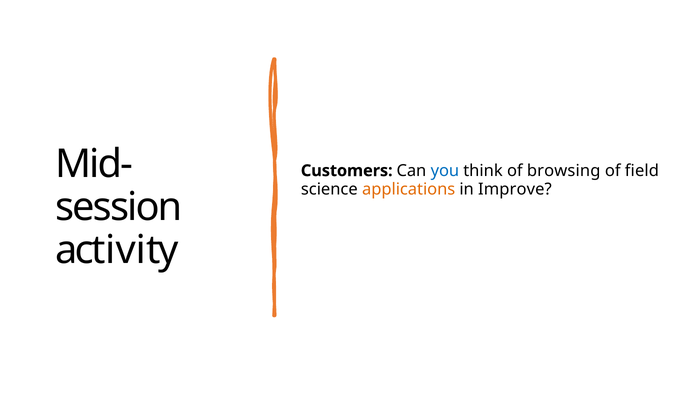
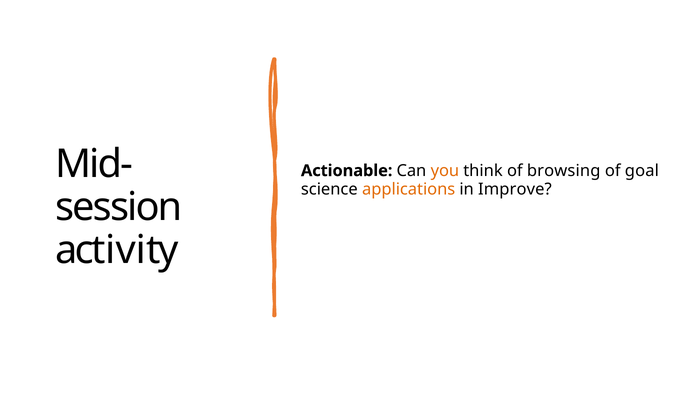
Customers: Customers -> Actionable
you colour: blue -> orange
field: field -> goal
